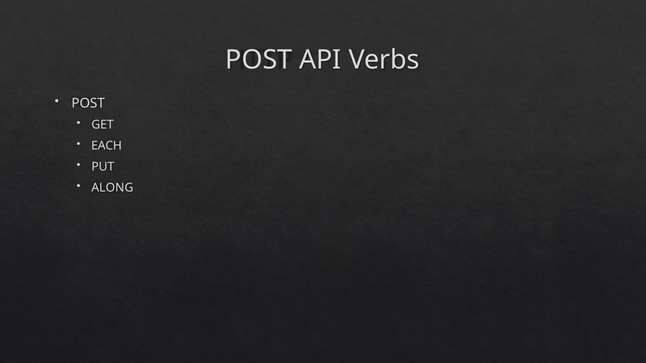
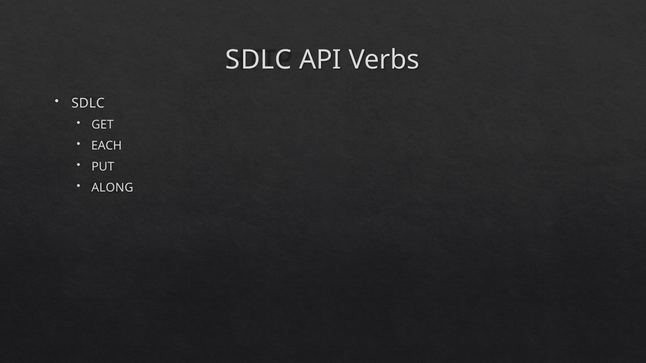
POST at (259, 60): POST -> SDLC
POST at (88, 103): POST -> SDLC
